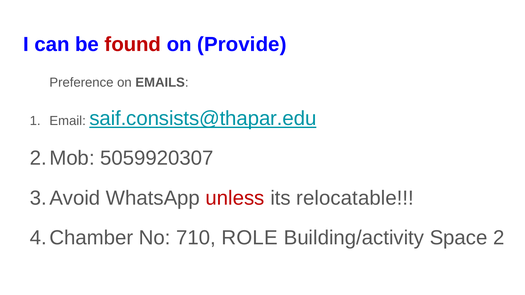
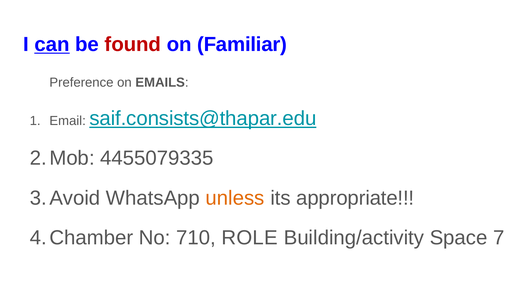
can underline: none -> present
Provide: Provide -> Familiar
5059920307: 5059920307 -> 4455079335
unless colour: red -> orange
relocatable: relocatable -> appropriate
2: 2 -> 7
